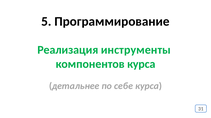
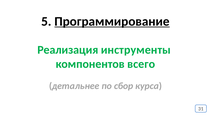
Программирование underline: none -> present
компонентов курса: курса -> всего
себе: себе -> сбор
